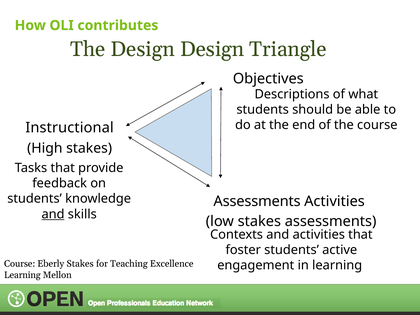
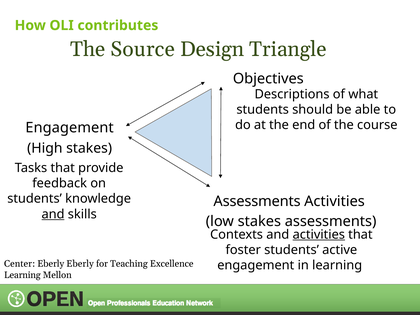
The Design: Design -> Source
Instructional at (70, 128): Instructional -> Engagement
activities at (319, 234) underline: none -> present
Course at (20, 264): Course -> Center
Eberly Stakes: Stakes -> Eberly
